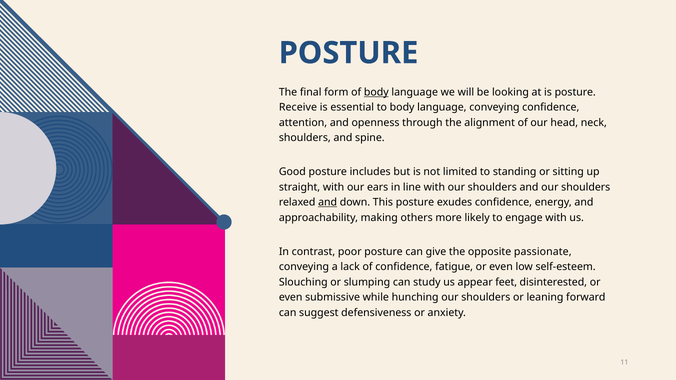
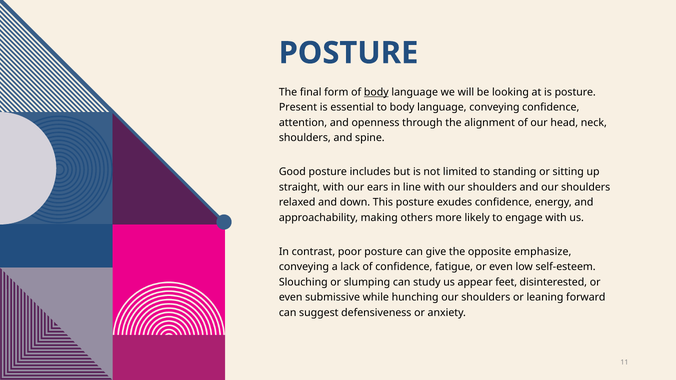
Receive: Receive -> Present
and at (328, 202) underline: present -> none
passionate: passionate -> emphasize
